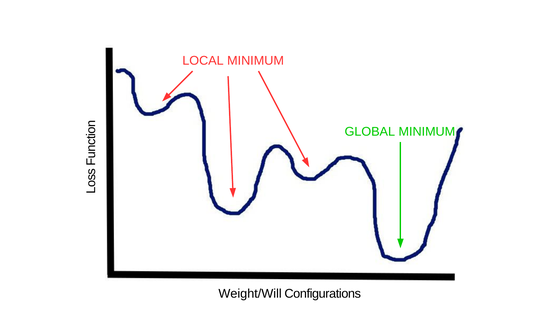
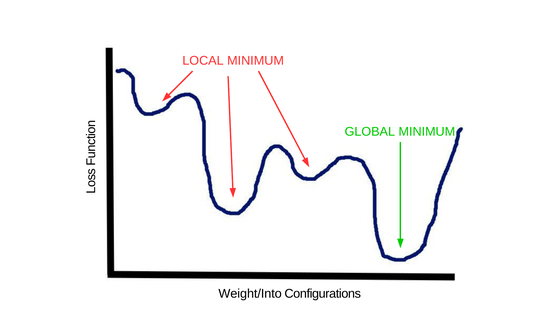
Weight/Will: Weight/Will -> Weight/Into
